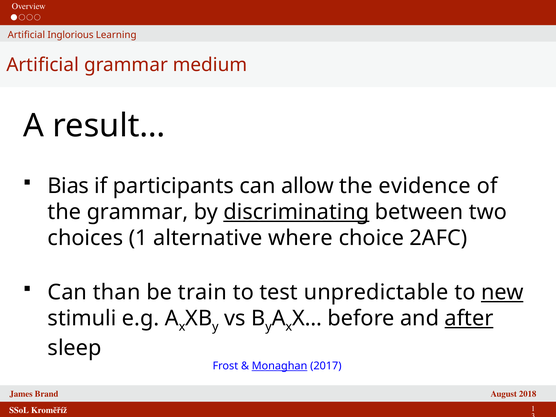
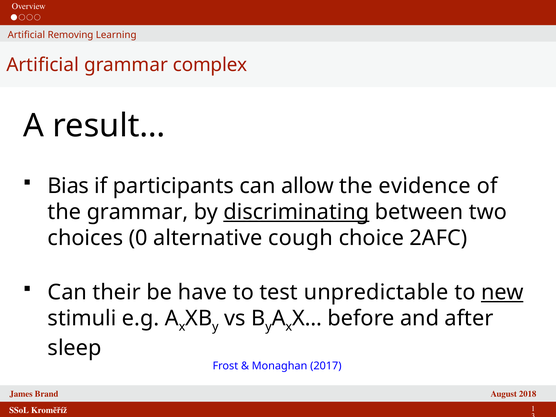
Inglorious: Inglorious -> Removing
medium: medium -> complex
choices 1: 1 -> 0
where: where -> cough
than: than -> their
train: train -> have
after underline: present -> none
Monaghan underline: present -> none
